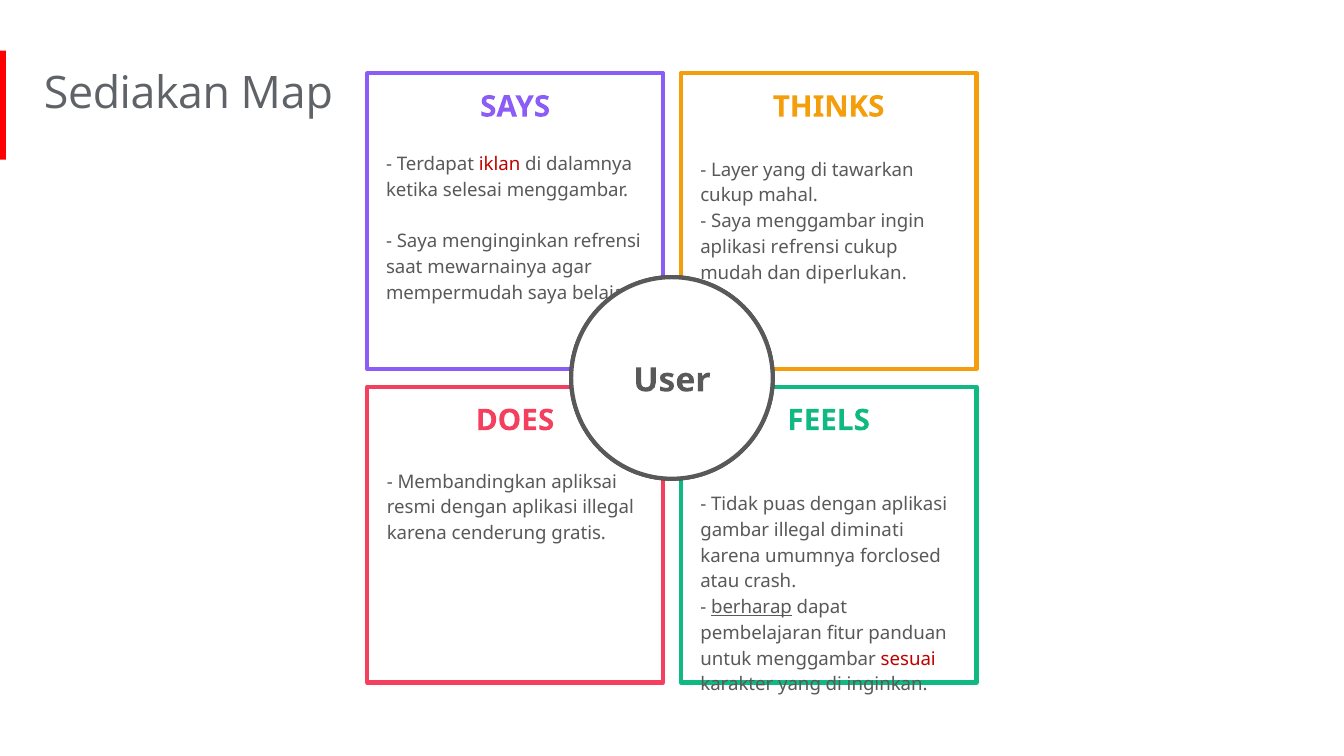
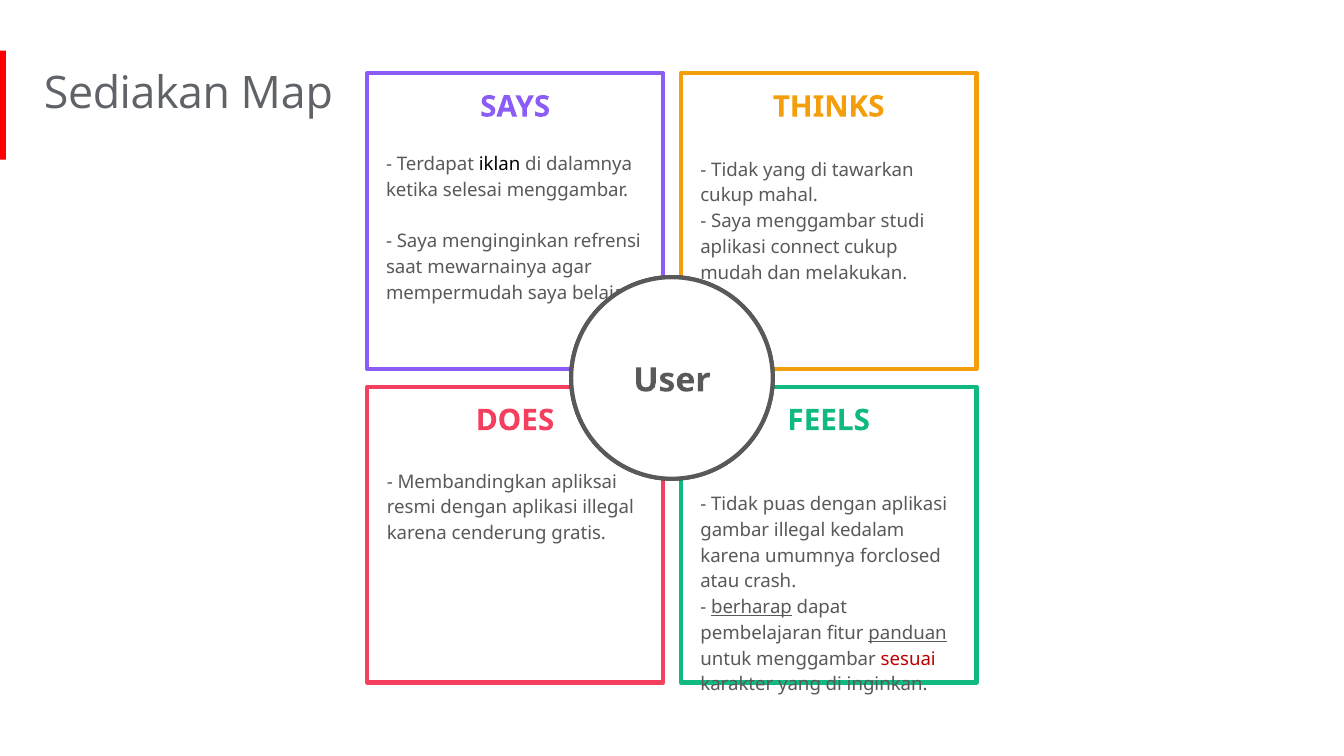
iklan colour: red -> black
Layer at (735, 170): Layer -> Tidak
ingin: ingin -> studi
aplikasi refrensi: refrensi -> connect
diperlukan: diperlukan -> melakukan
diminati: diminati -> kedalam
panduan underline: none -> present
